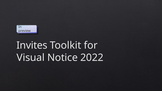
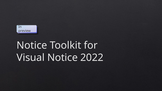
Invites at (32, 45): Invites -> Notice
